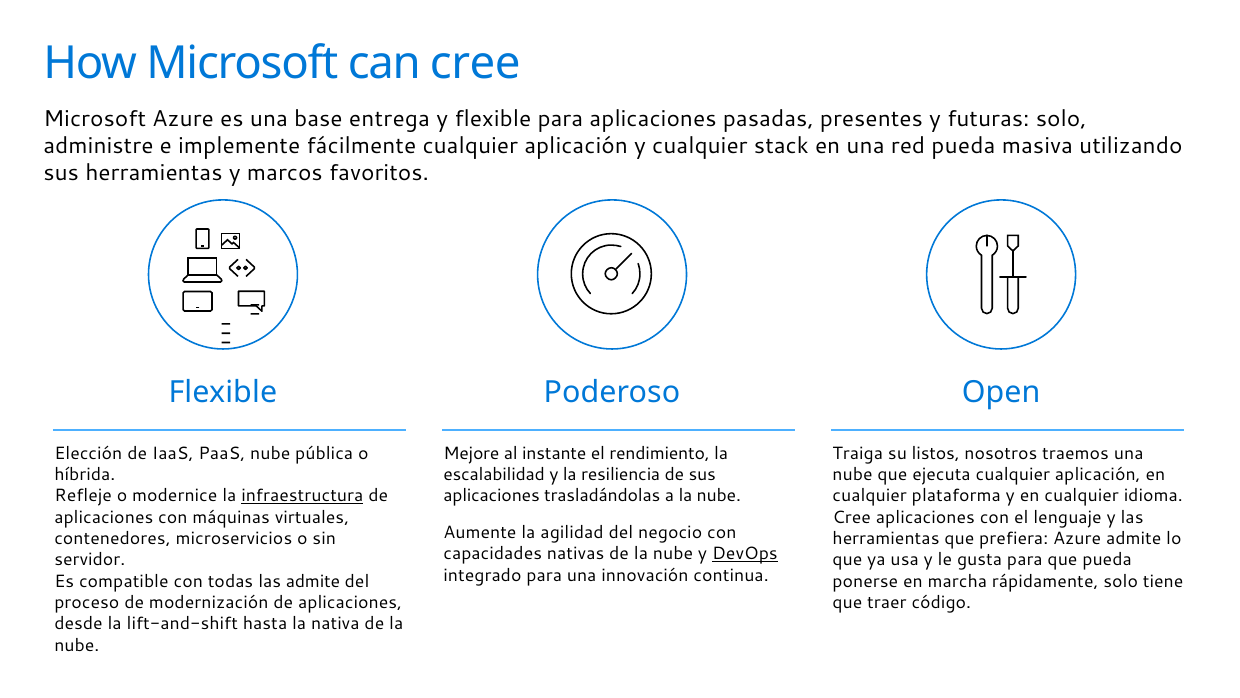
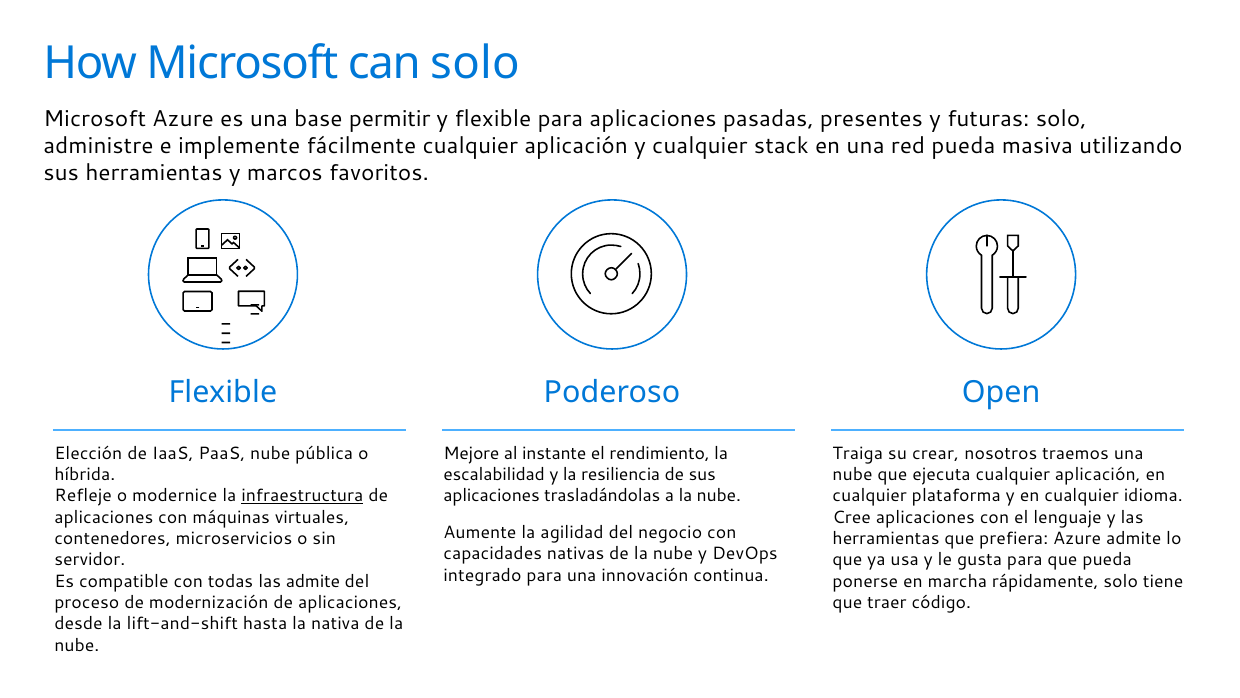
can cree: cree -> solo
entrega: entrega -> permitir
listos: listos -> crear
DevOps underline: present -> none
